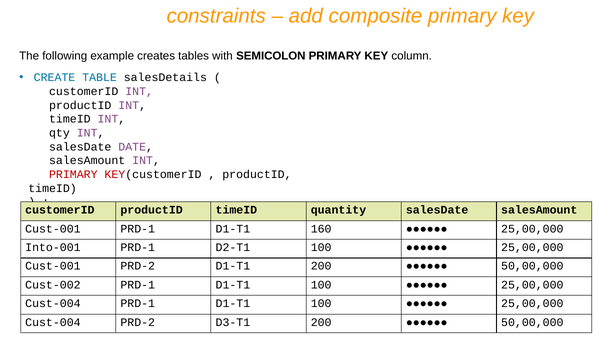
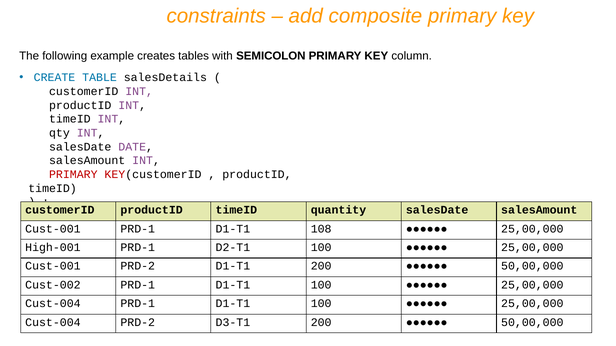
160: 160 -> 108
Into-001: Into-001 -> High-001
